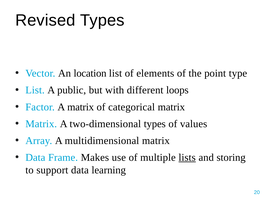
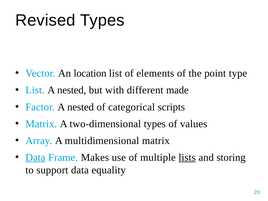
List A public: public -> nested
loops: loops -> made
Factor A matrix: matrix -> nested
categorical matrix: matrix -> scripts
Data at (35, 157) underline: none -> present
learning: learning -> equality
